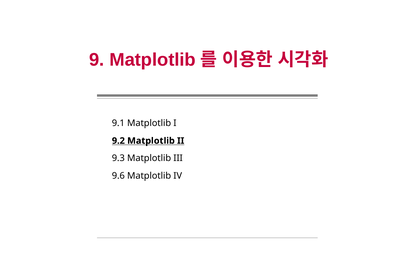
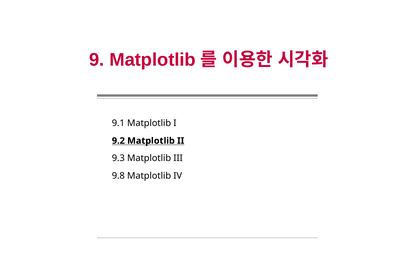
9.6: 9.6 -> 9.8
